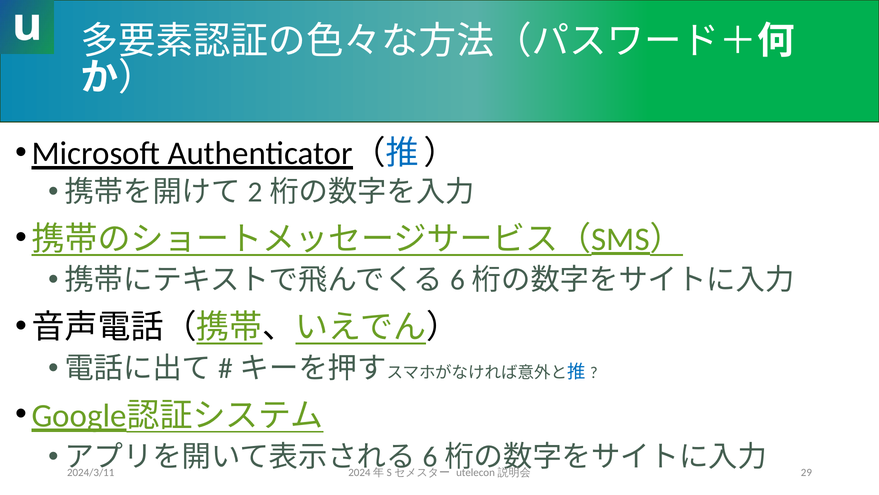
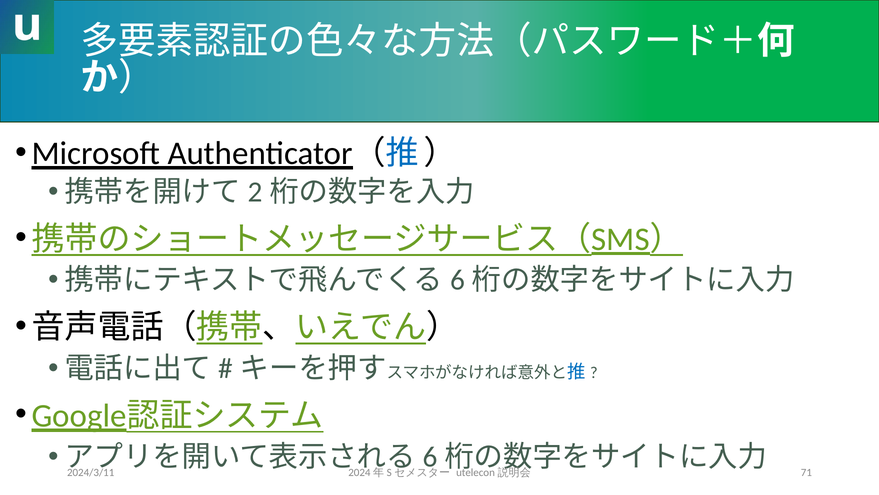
29: 29 -> 71
